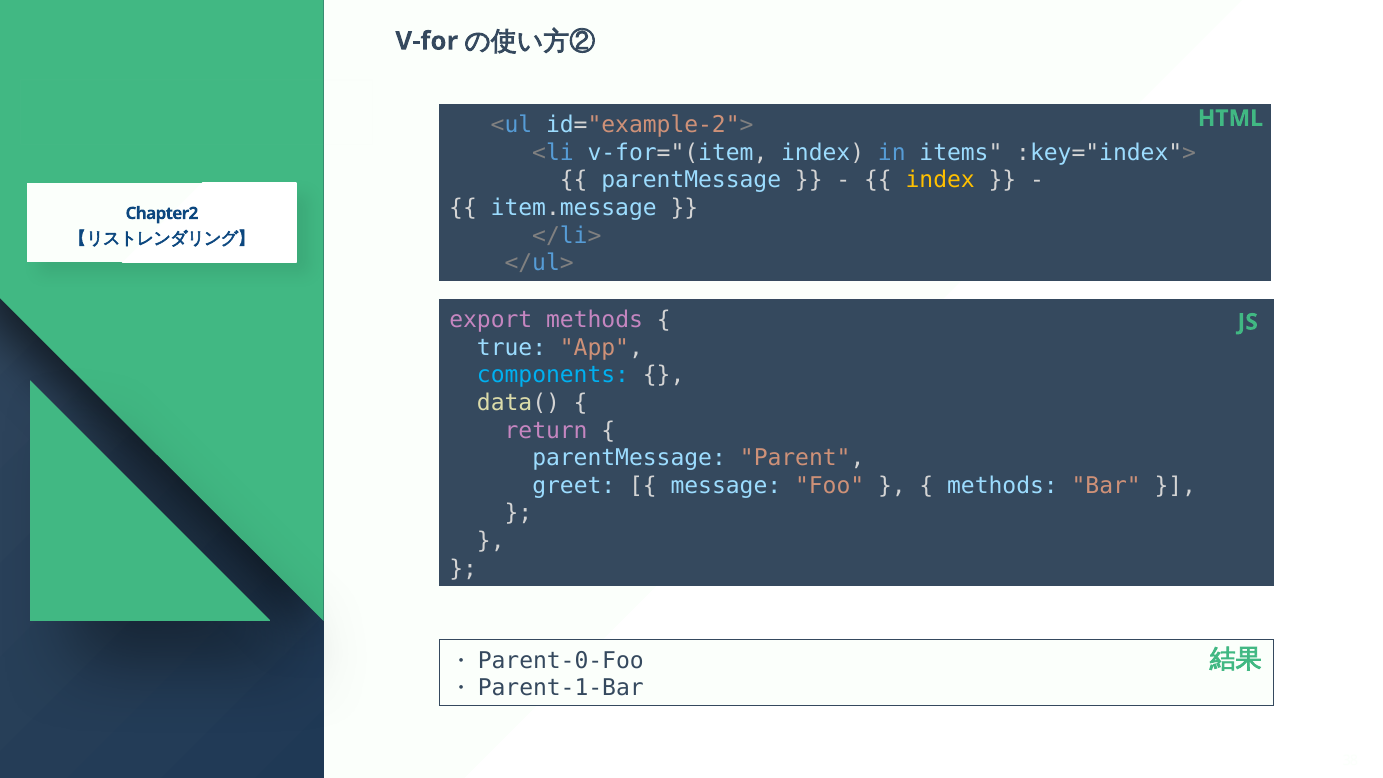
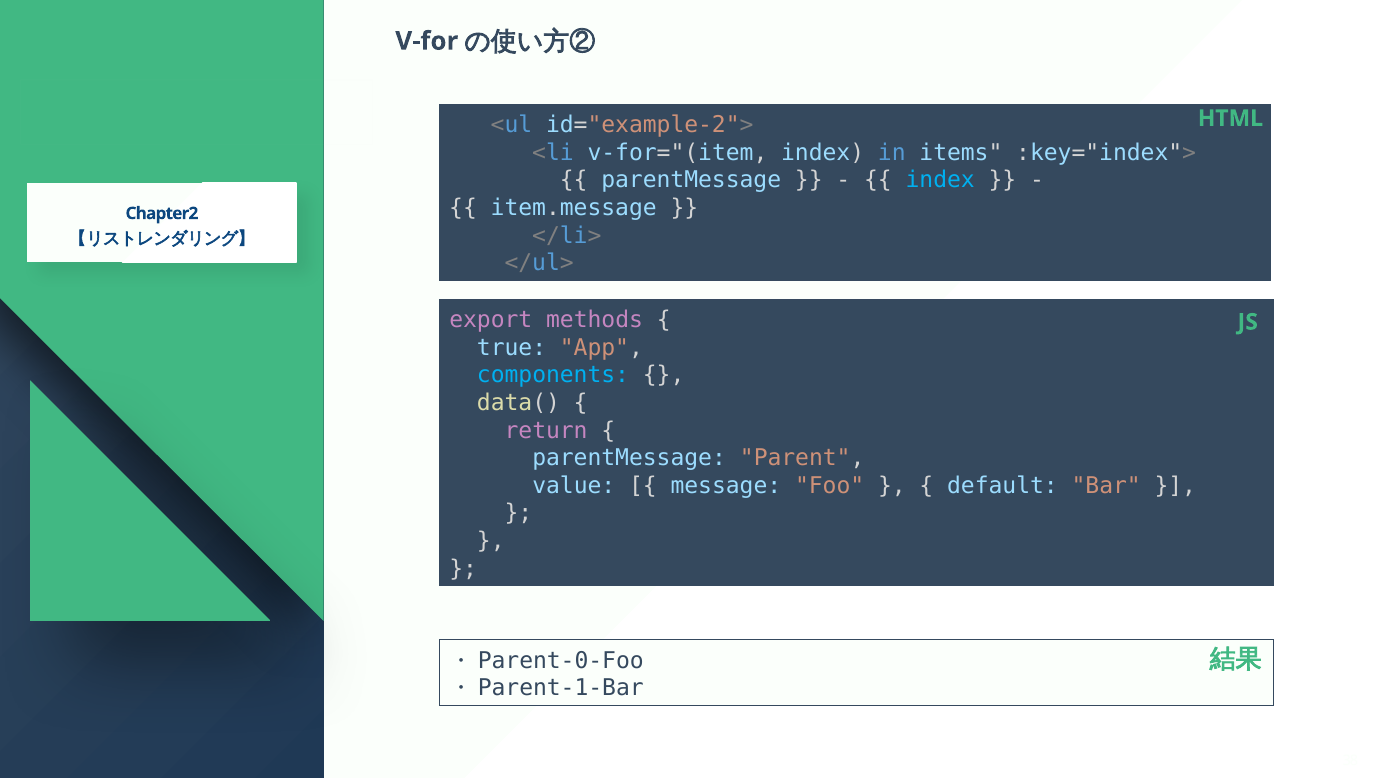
index at (940, 180) colour: yellow -> light blue
greet: greet -> value
methods at (1003, 486): methods -> default
